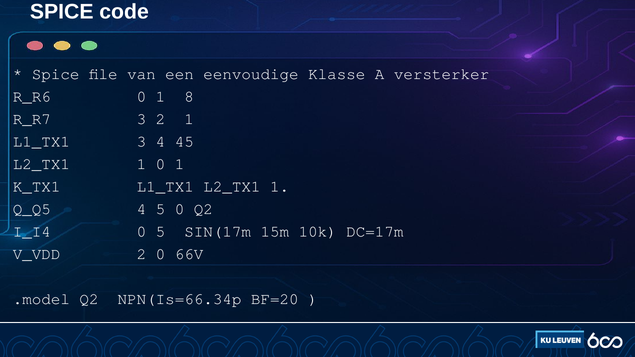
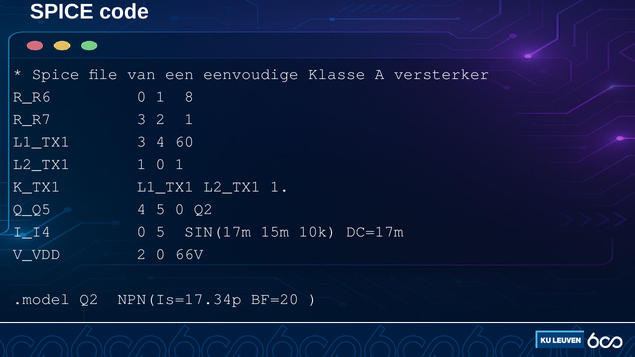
45: 45 -> 60
NPN(Is=66.34p: NPN(Is=66.34p -> NPN(Is=17.34p
